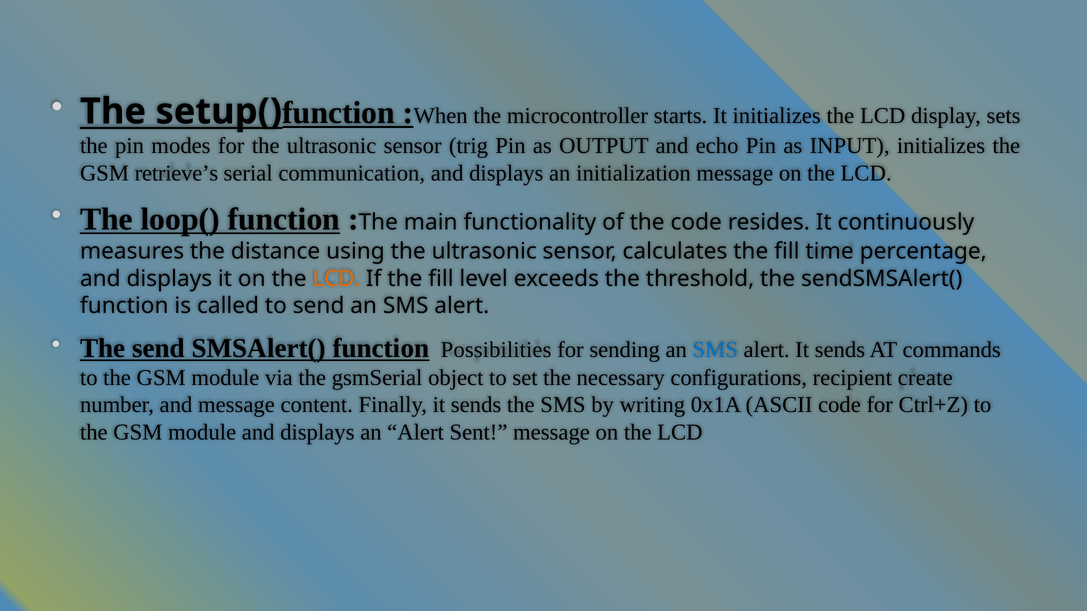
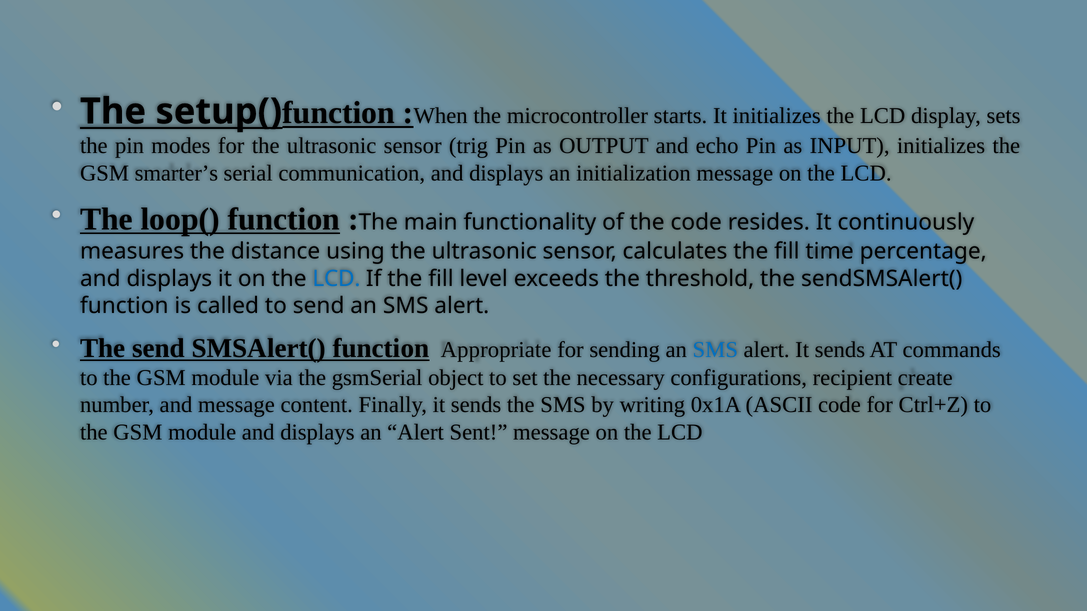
retrieve’s: retrieve’s -> smarter’s
LCD at (336, 279) colour: orange -> blue
Possibilities: Possibilities -> Appropriate
